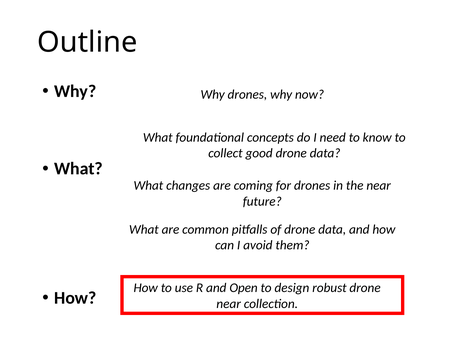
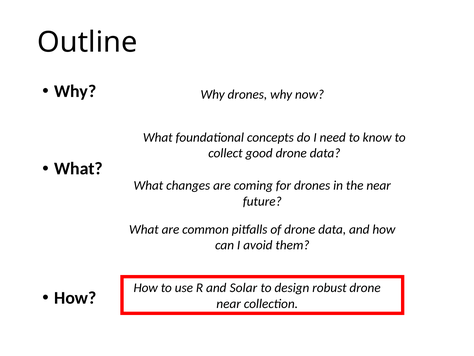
Open: Open -> Solar
